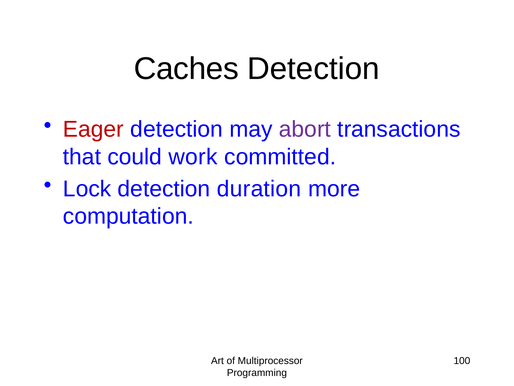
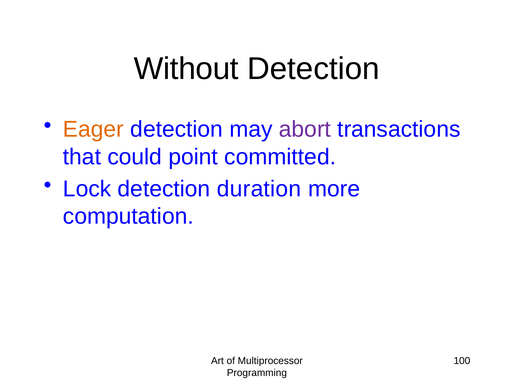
Caches: Caches -> Without
Eager colour: red -> orange
work: work -> point
